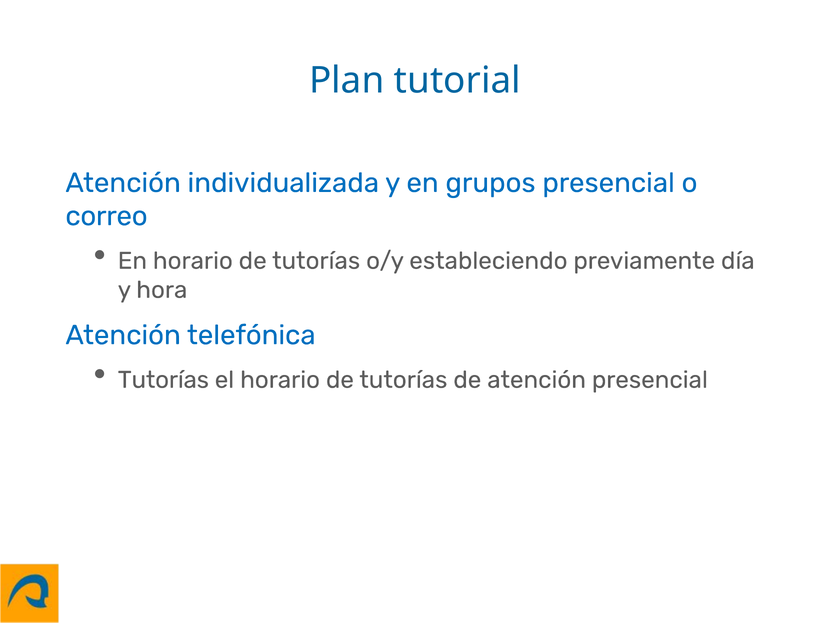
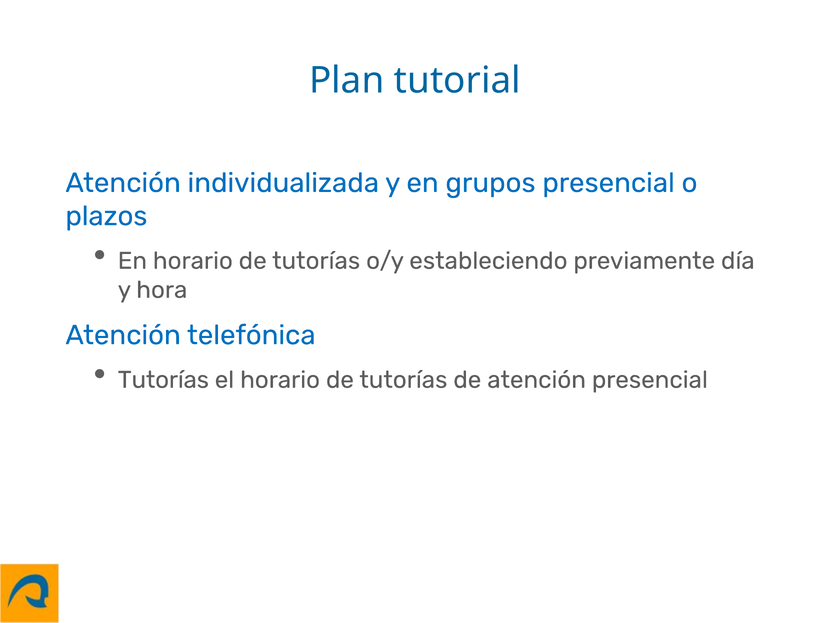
correo: correo -> plazos
